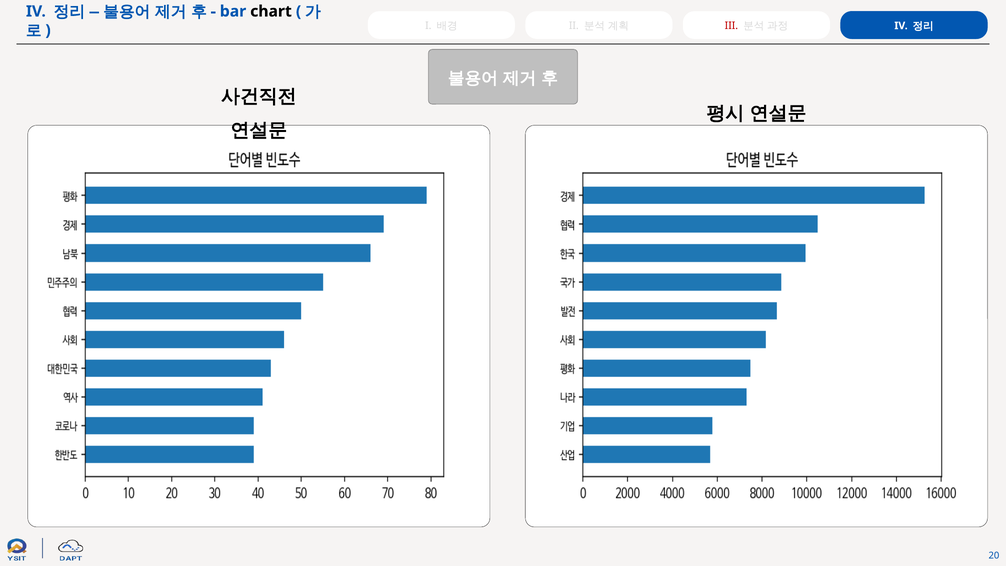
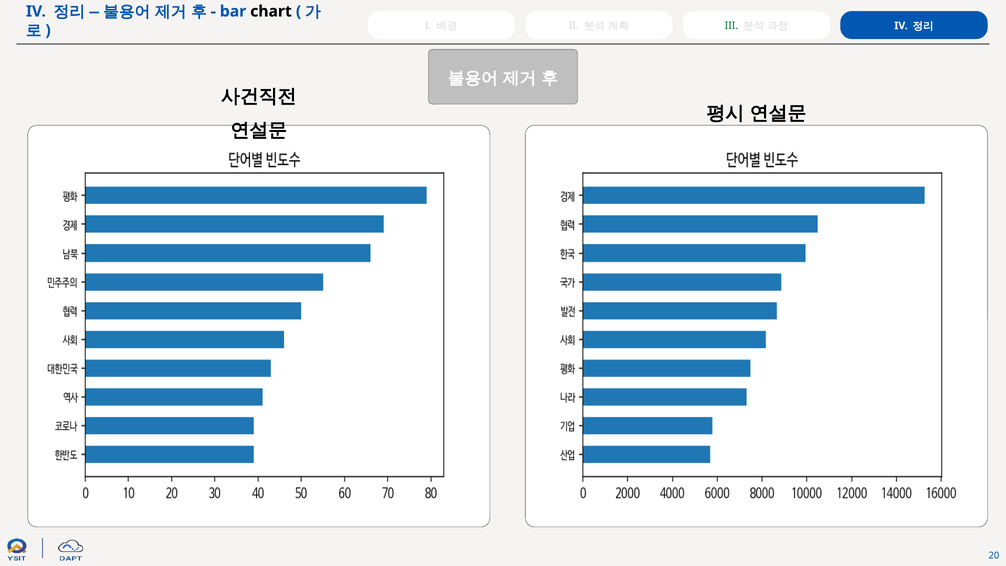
III colour: red -> green
